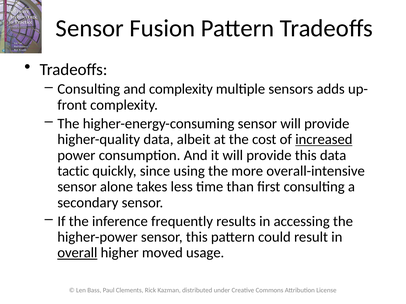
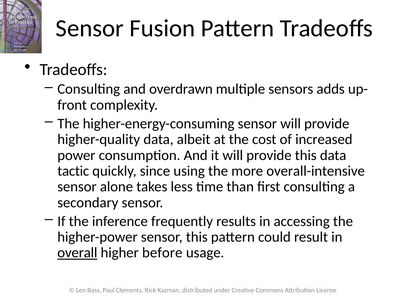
and complexity: complexity -> overdrawn
increased underline: present -> none
moved: moved -> before
